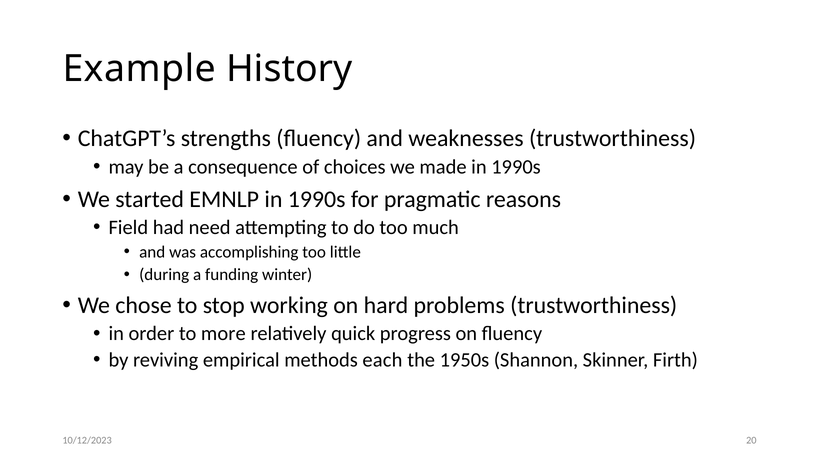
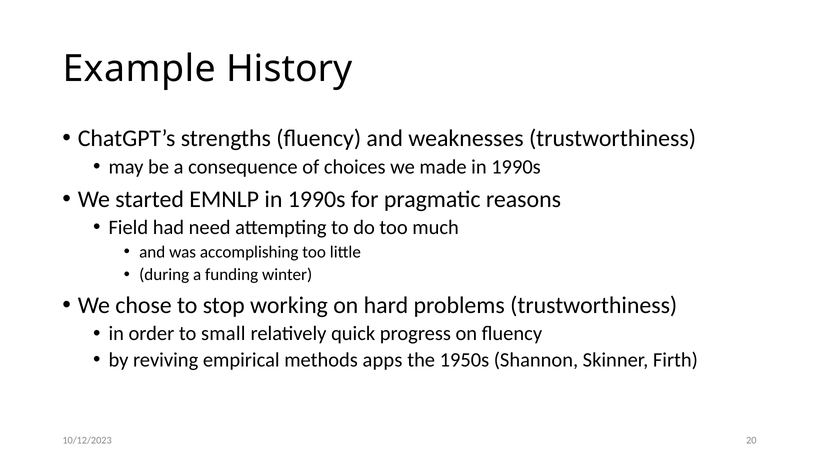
more: more -> small
each: each -> apps
